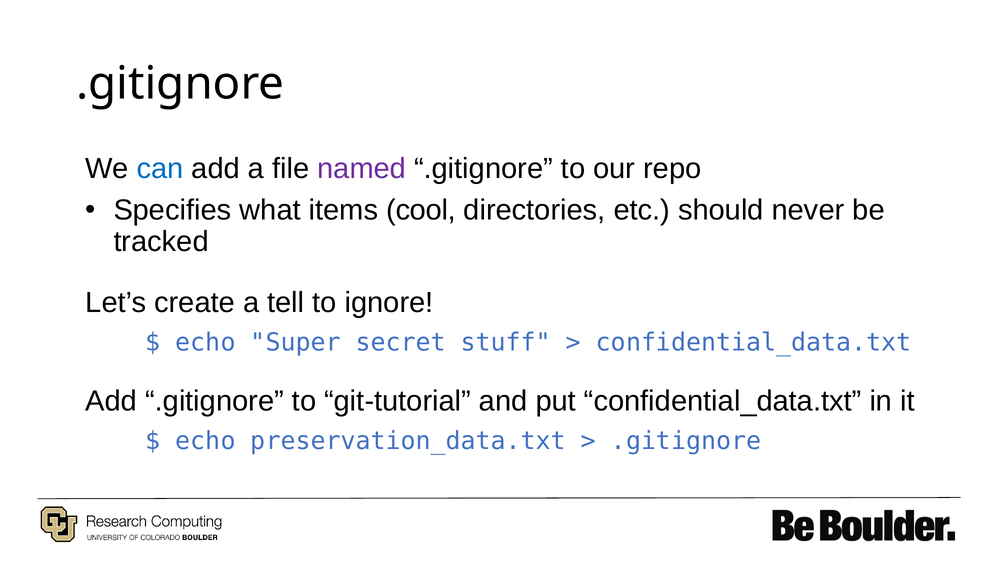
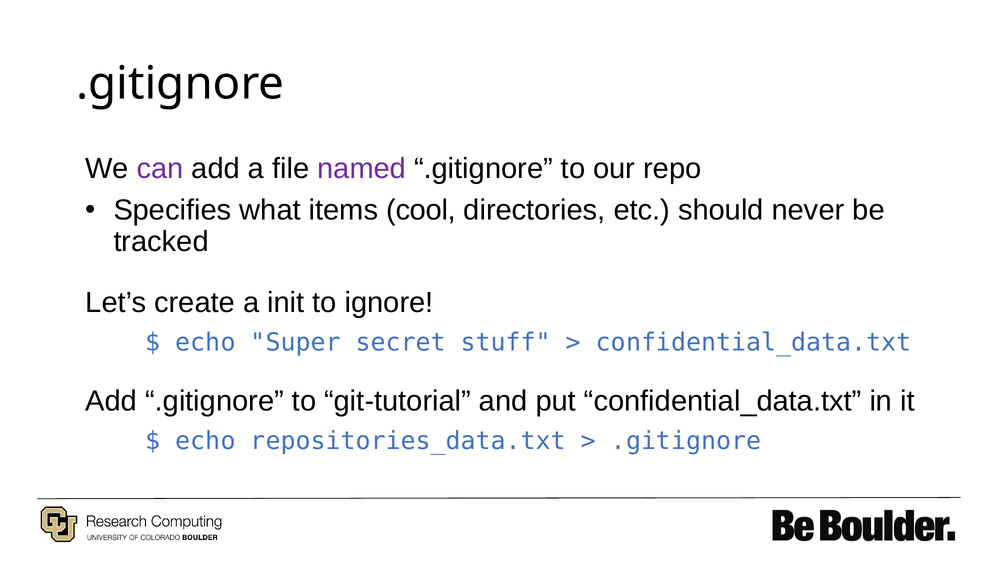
can colour: blue -> purple
tell: tell -> init
preservation_data.txt: preservation_data.txt -> repositories_data.txt
